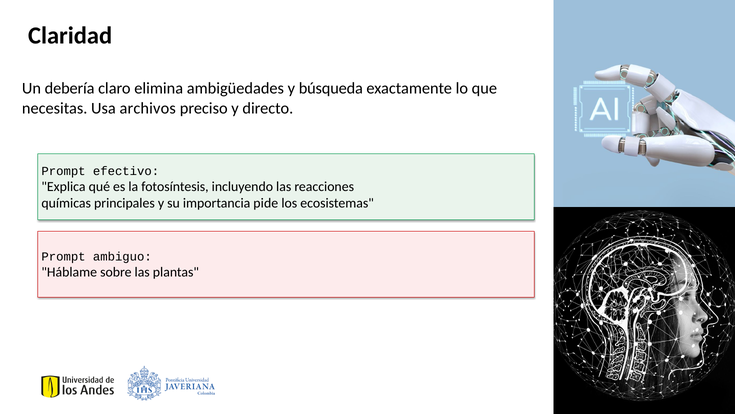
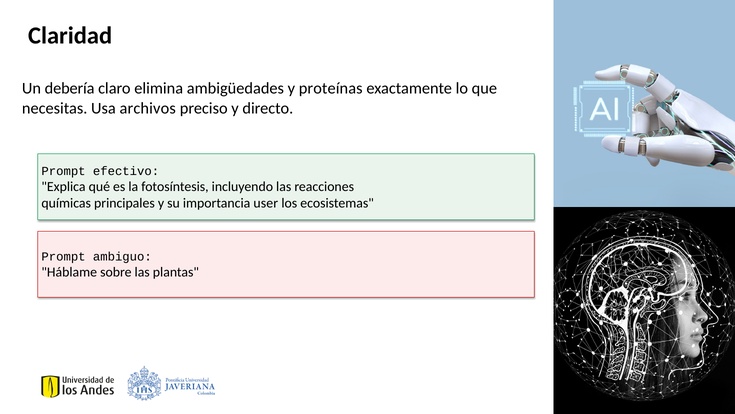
búsqueda: búsqueda -> proteínas
pide: pide -> user
